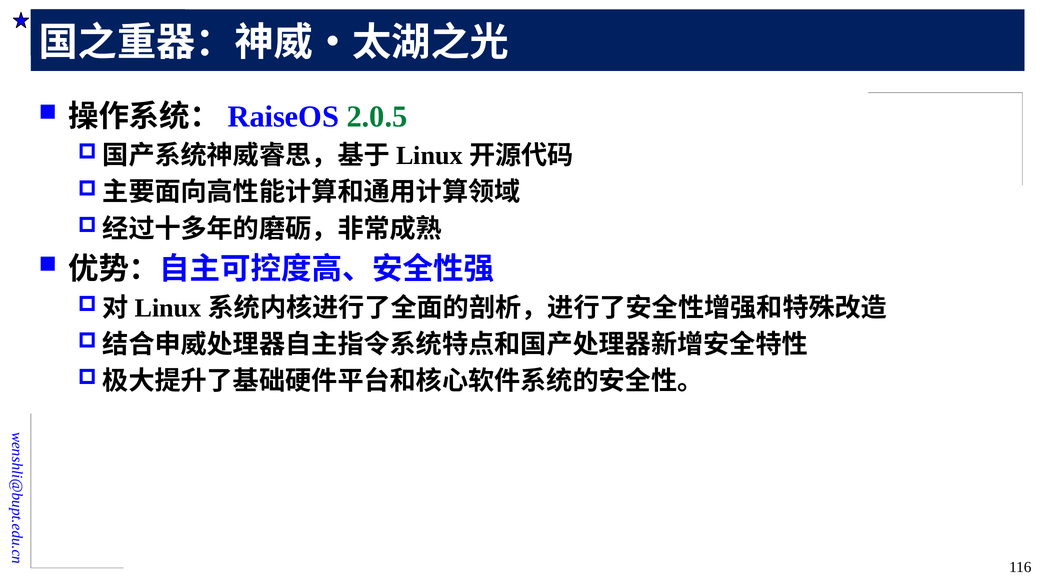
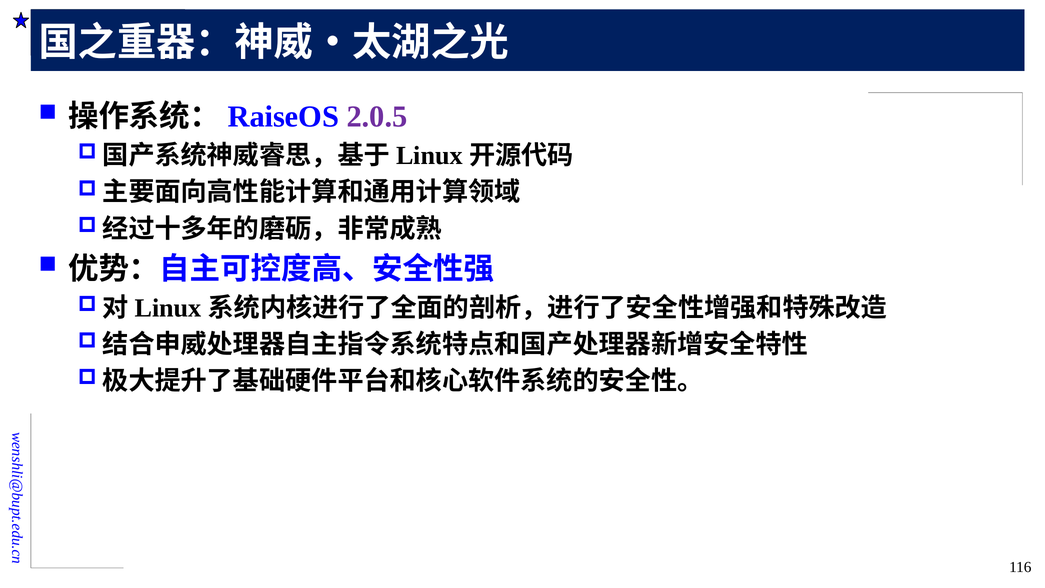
2.0.5 colour: green -> purple
